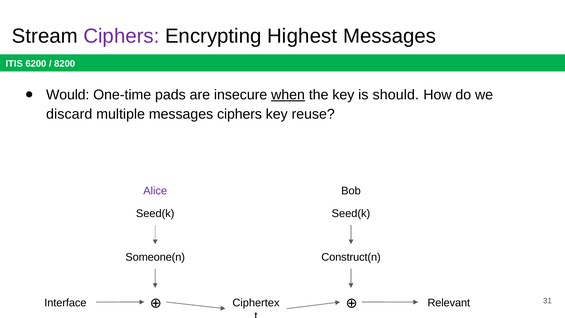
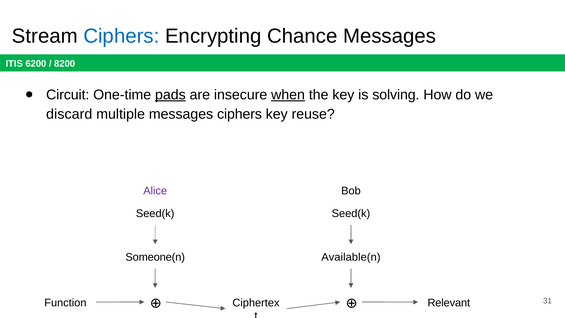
Ciphers at (121, 36) colour: purple -> blue
Highest: Highest -> Chance
Would: Would -> Circuit
pads underline: none -> present
should: should -> solving
Construct(n: Construct(n -> Available(n
Interface: Interface -> Function
